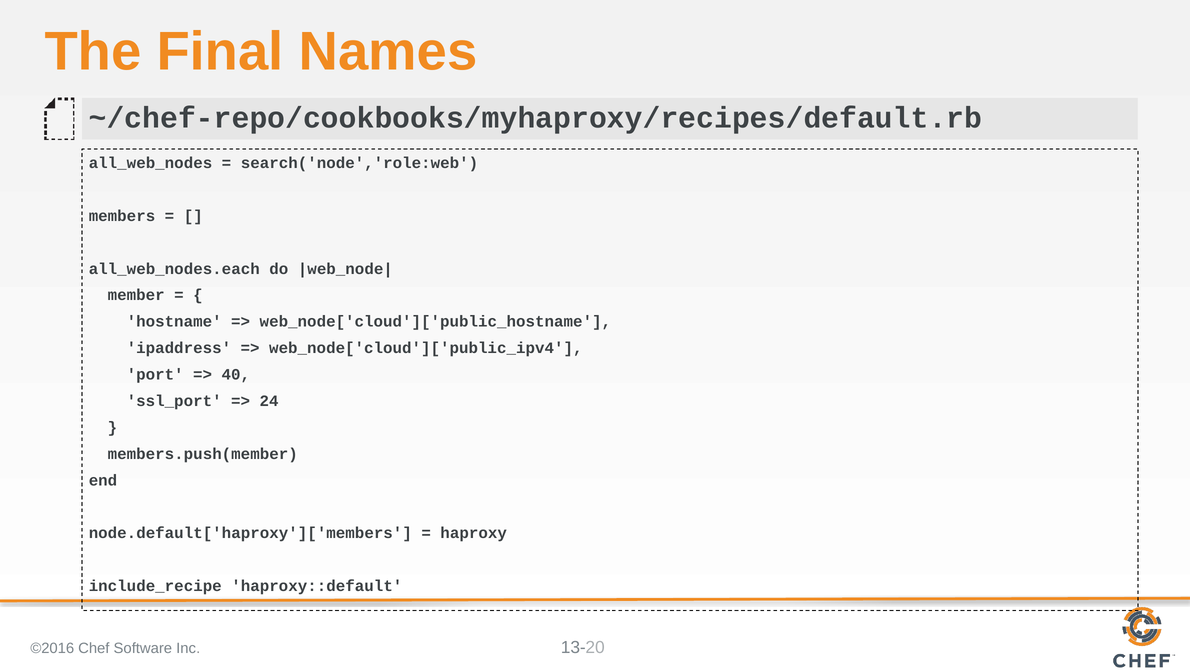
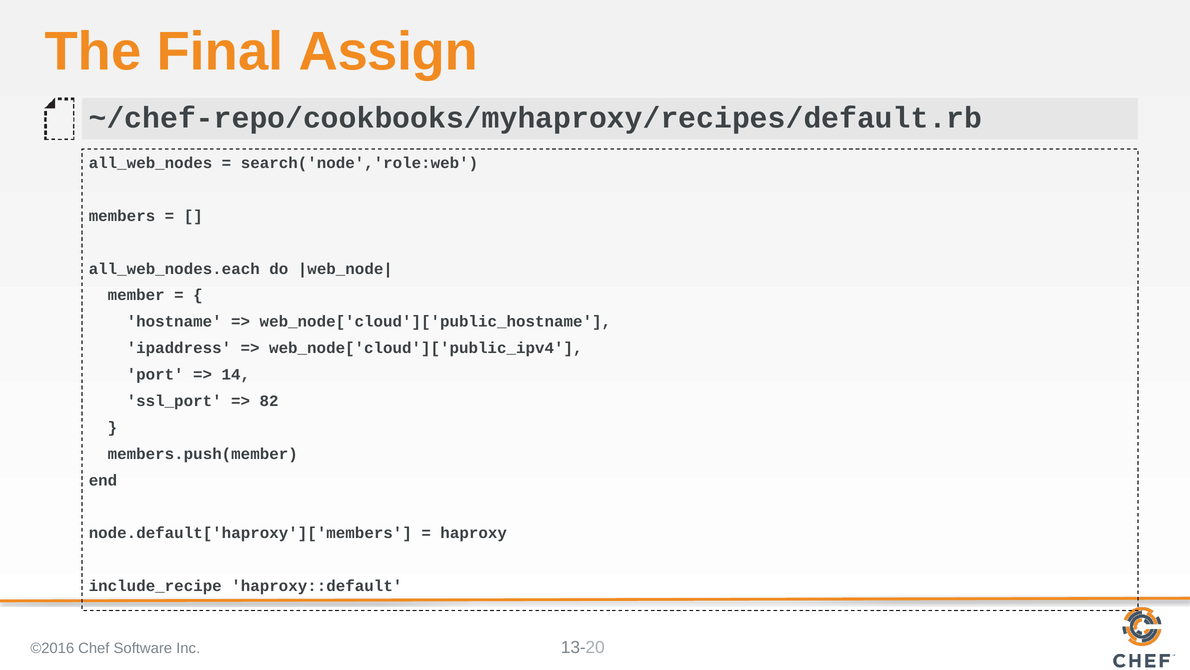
Names: Names -> Assign
40: 40 -> 14
24: 24 -> 82
